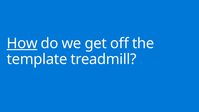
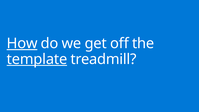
template underline: none -> present
